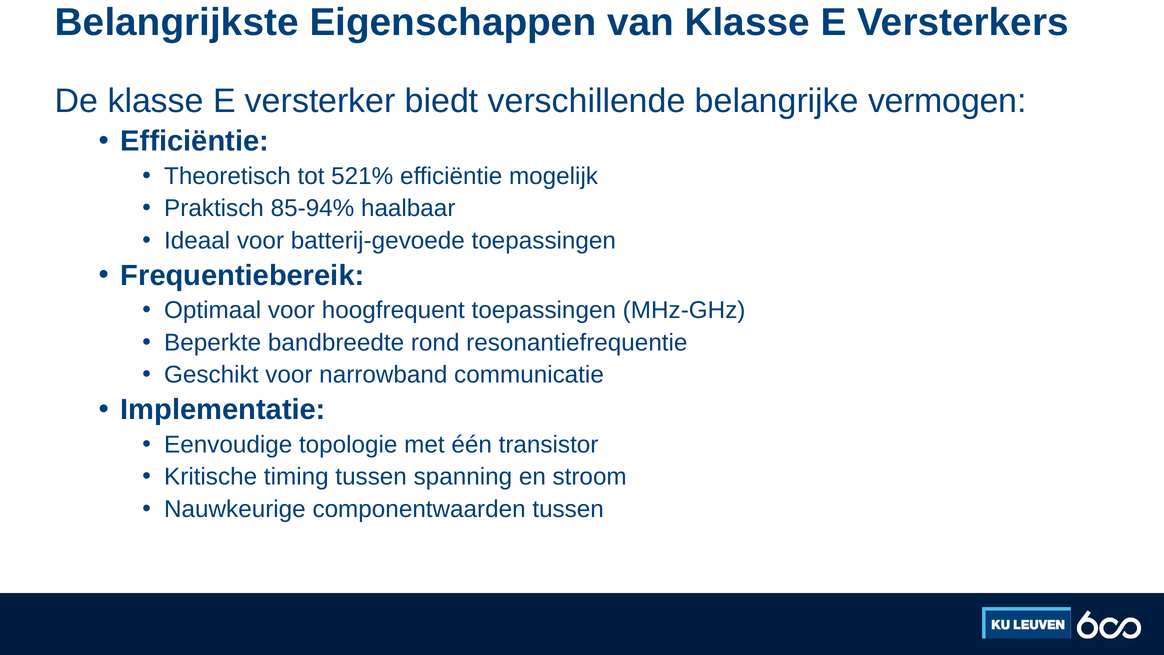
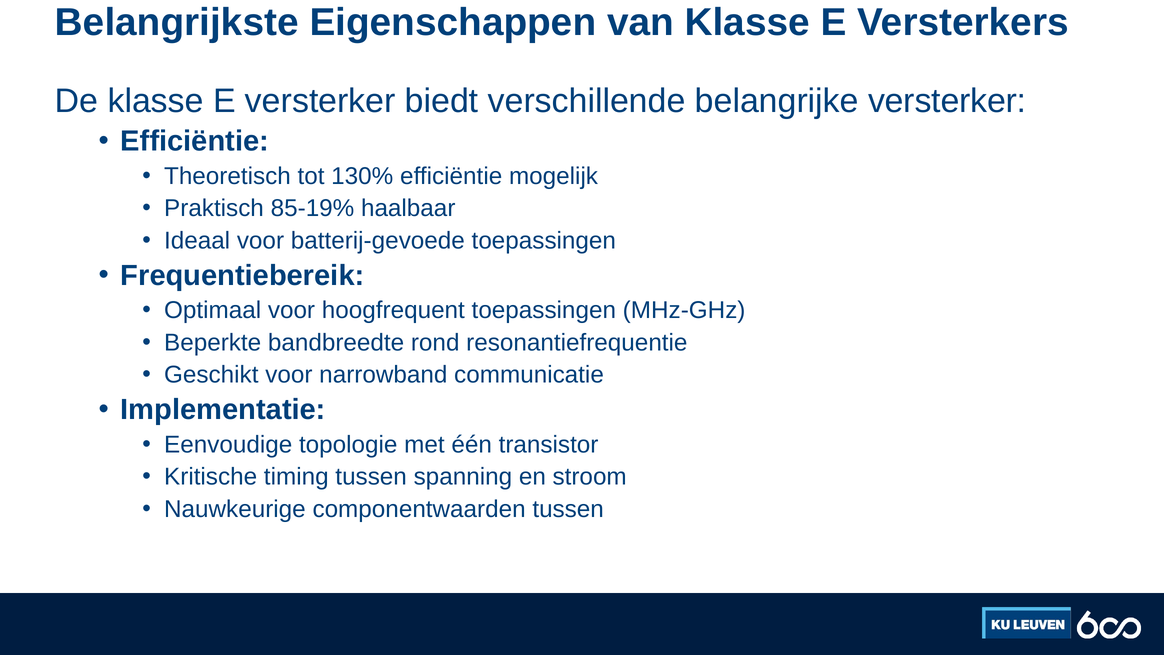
belangrijke vermogen: vermogen -> versterker
521%: 521% -> 130%
85-94%: 85-94% -> 85-19%
